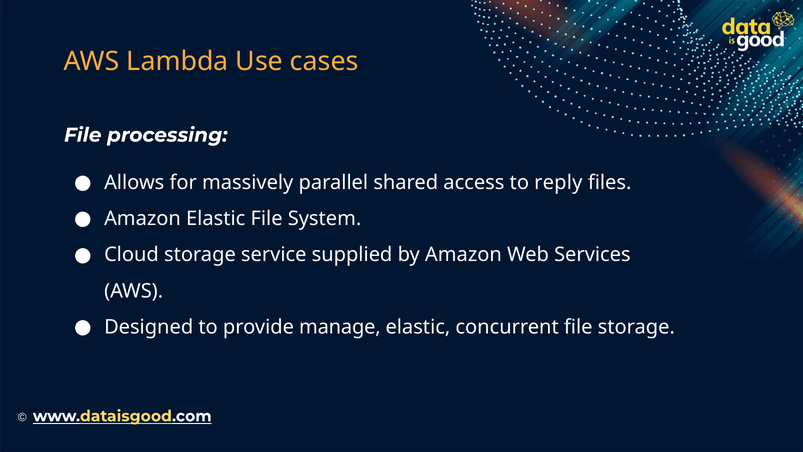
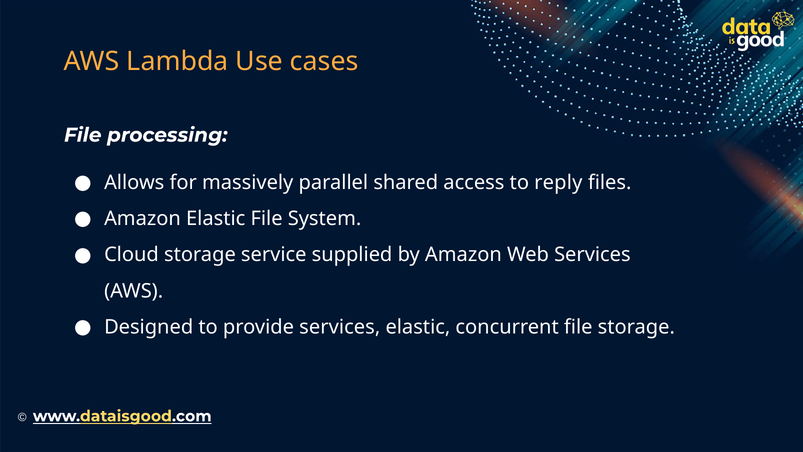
provide manage: manage -> services
